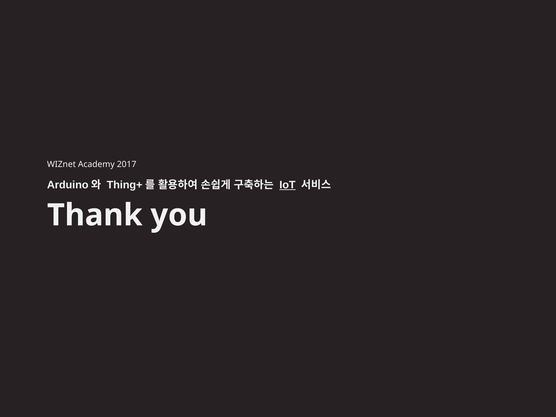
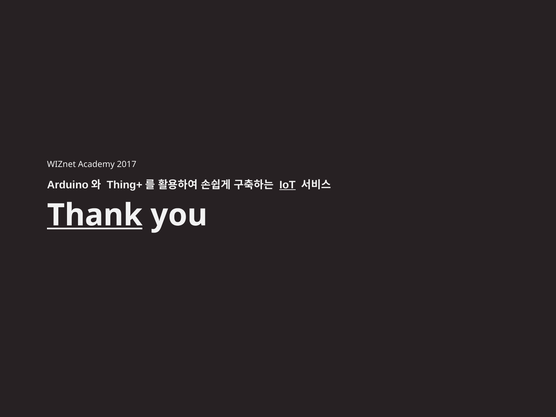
Thank underline: none -> present
